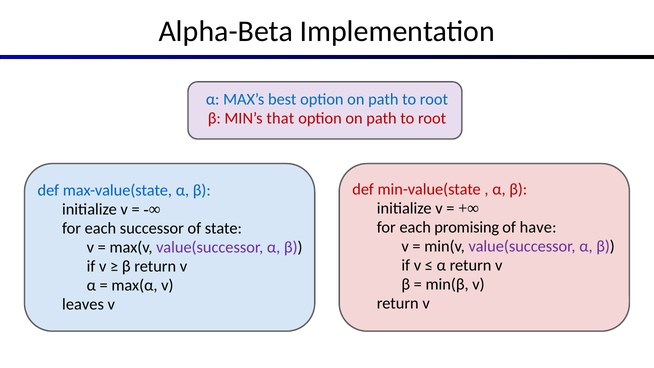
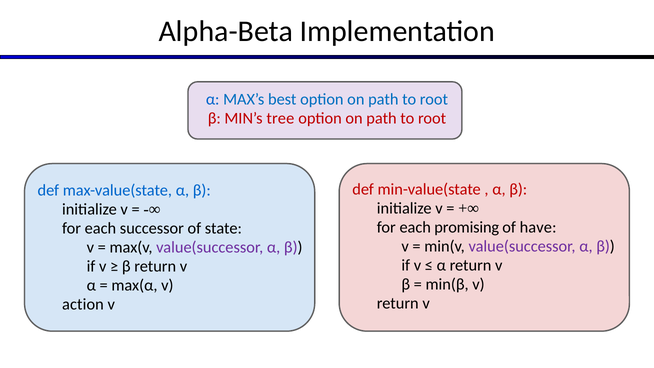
that: that -> tree
leaves: leaves -> action
